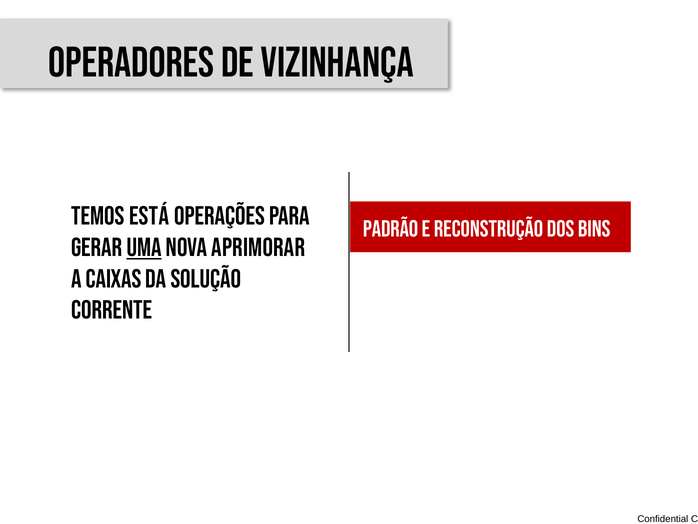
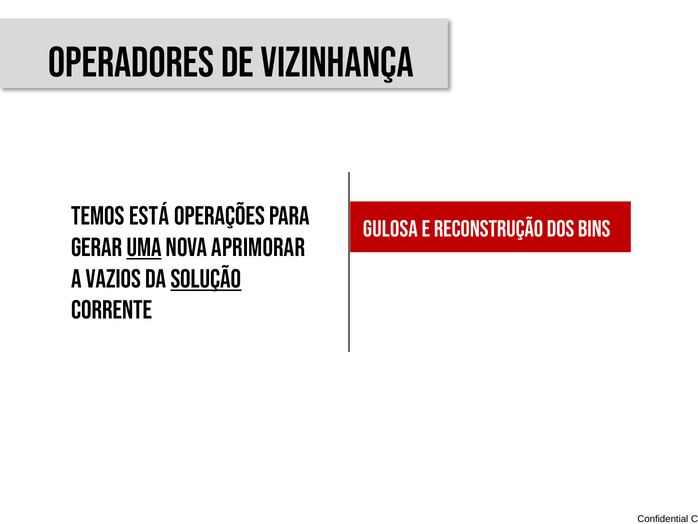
Padrão: Padrão -> Gulosa
caixas: caixas -> vazios
solução underline: none -> present
